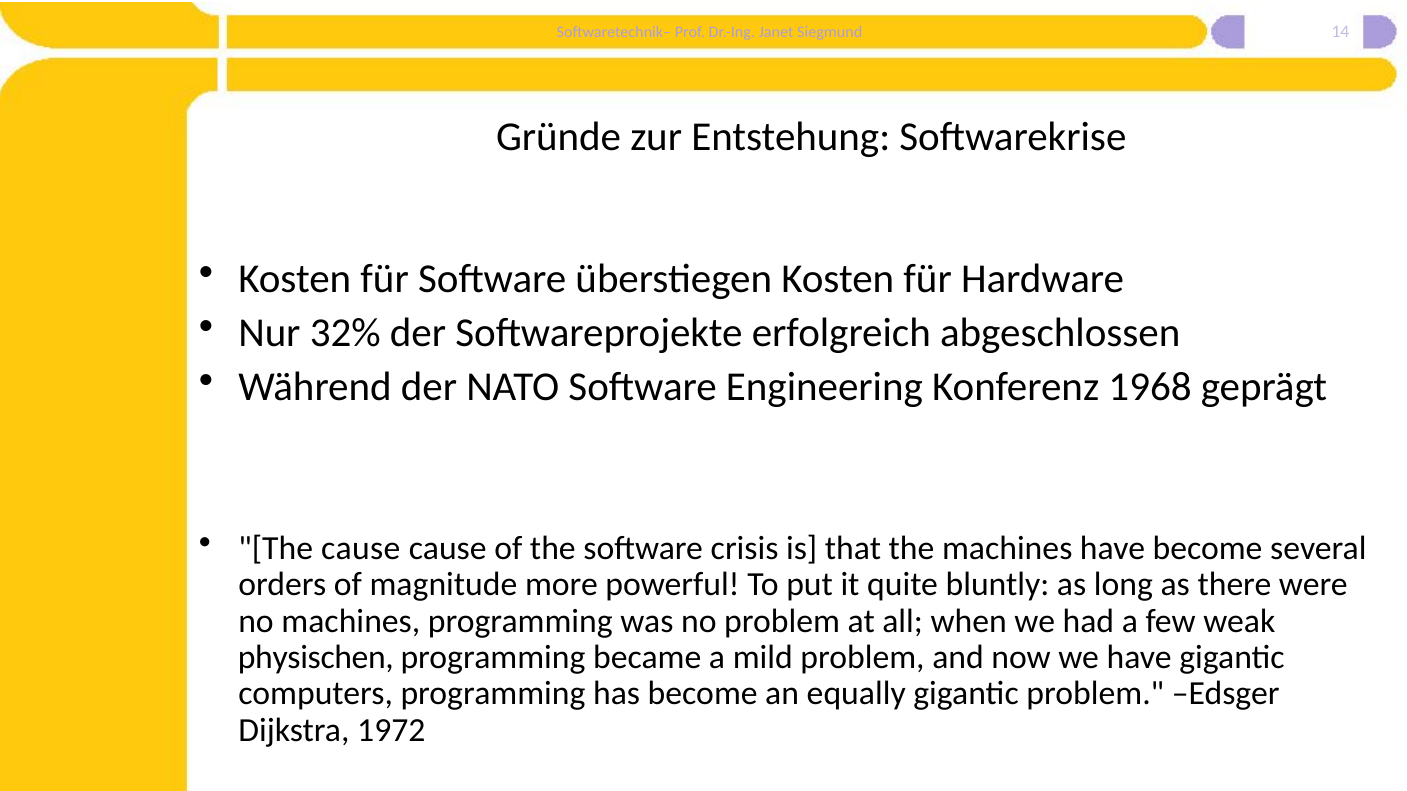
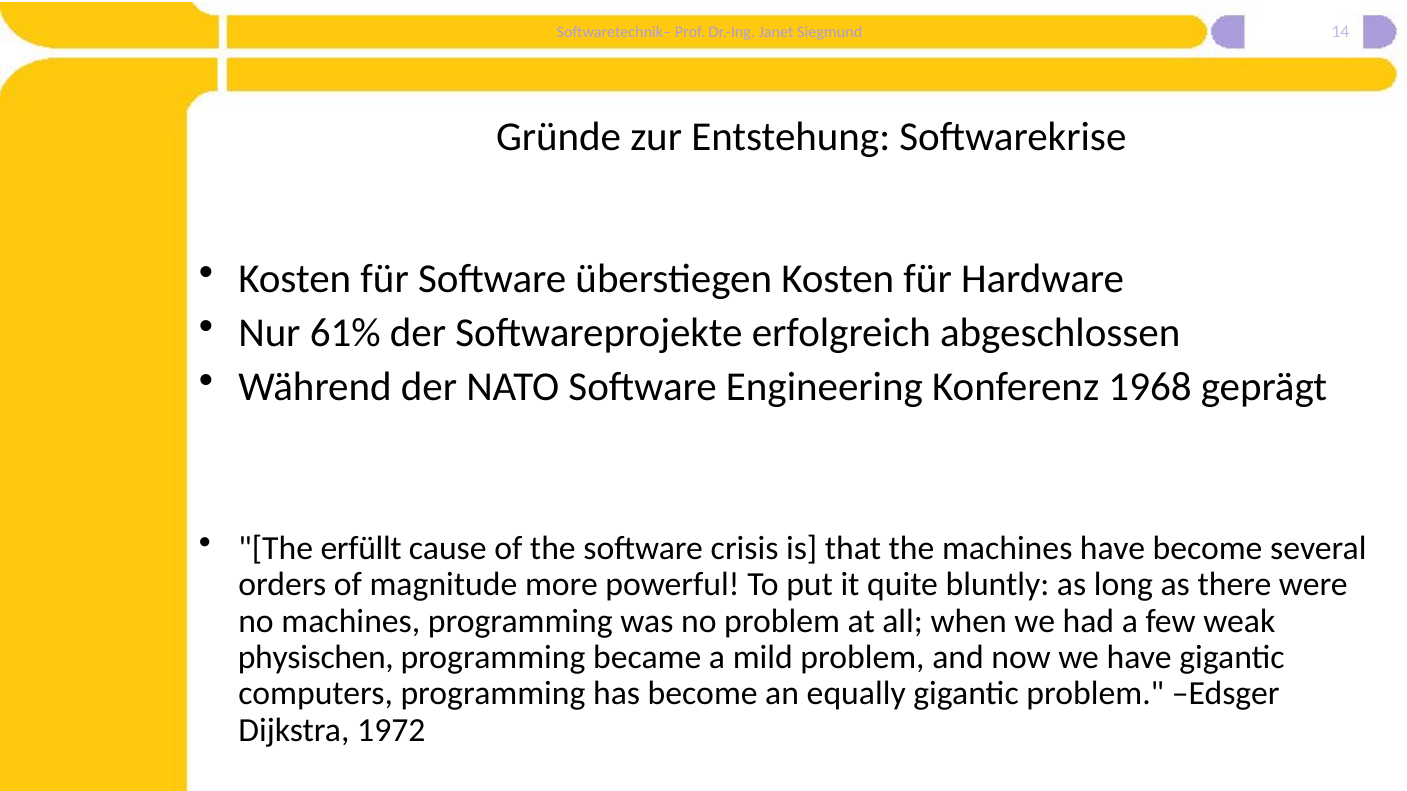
32%: 32% -> 61%
The cause: cause -> erfüllt
